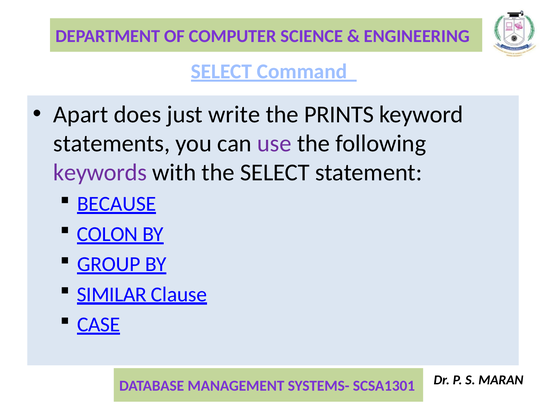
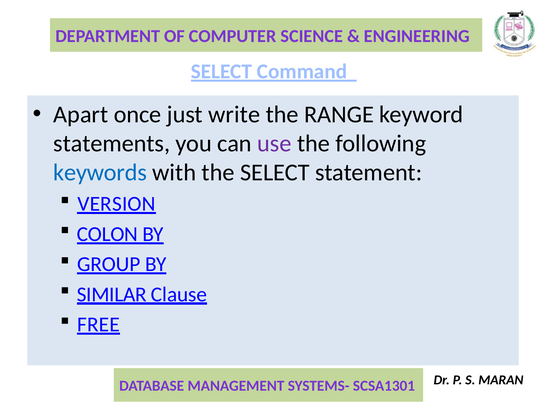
does: does -> once
PRINTS: PRINTS -> RANGE
keywords colour: purple -> blue
BECAUSE: BECAUSE -> VERSION
CASE: CASE -> FREE
